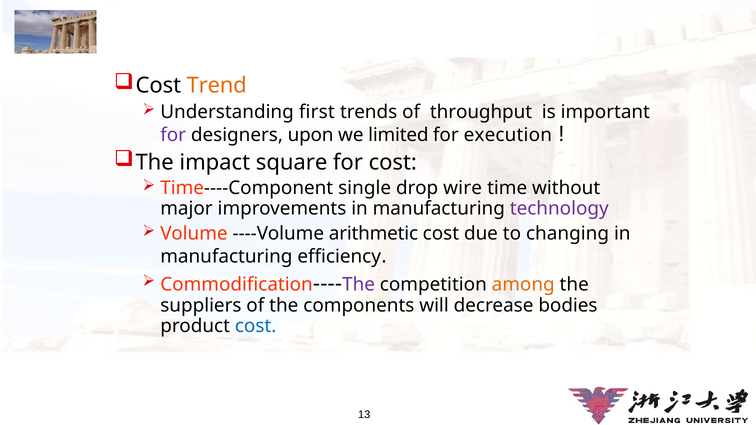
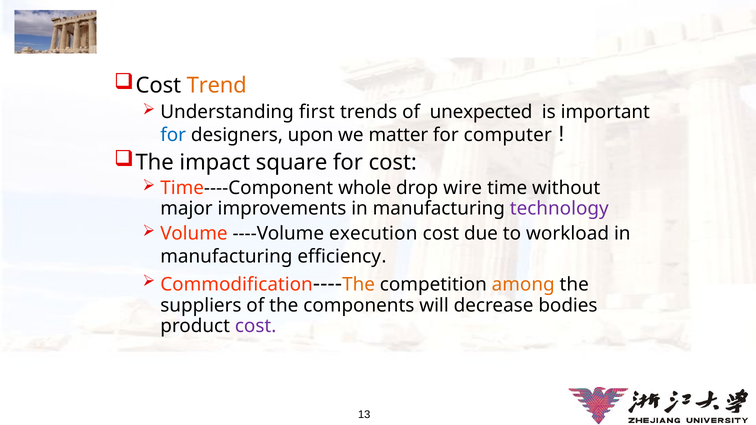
throughput: throughput -> unexpected
for at (173, 135) colour: purple -> blue
limited: limited -> matter
execution: execution -> computer
single: single -> whole
arithmetic: arithmetic -> execution
changing: changing -> workload
The at (359, 285) colour: purple -> orange
cost at (256, 326) colour: blue -> purple
